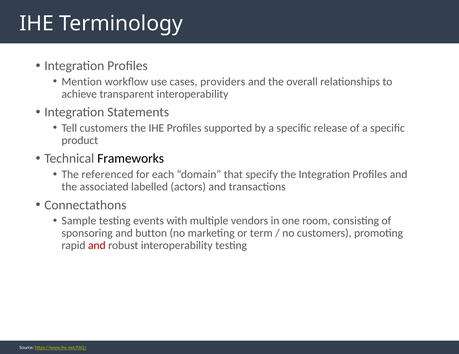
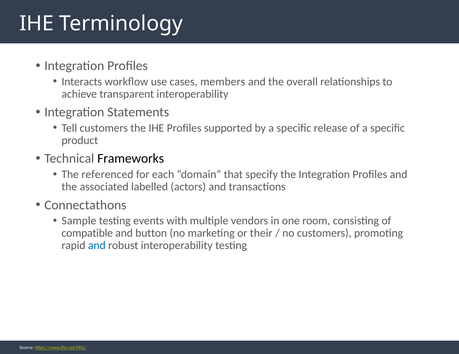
Mention: Mention -> Interacts
providers: providers -> members
sponsoring: sponsoring -> compatible
term: term -> their
and at (97, 246) colour: red -> blue
